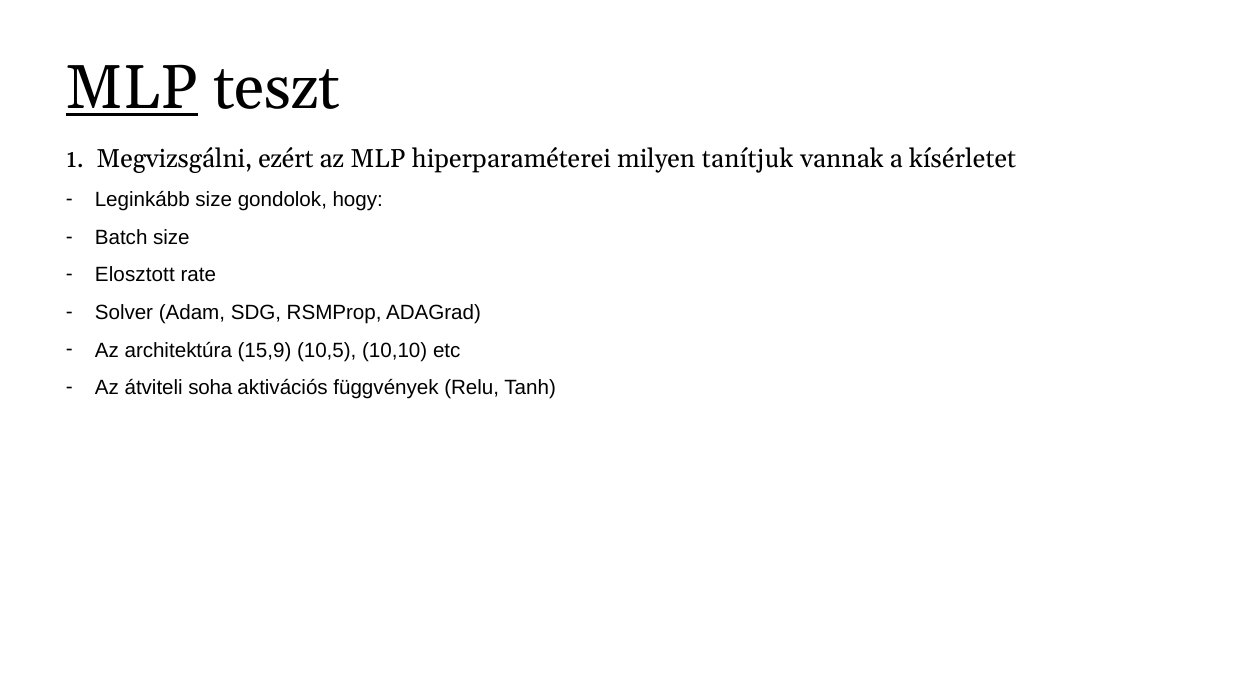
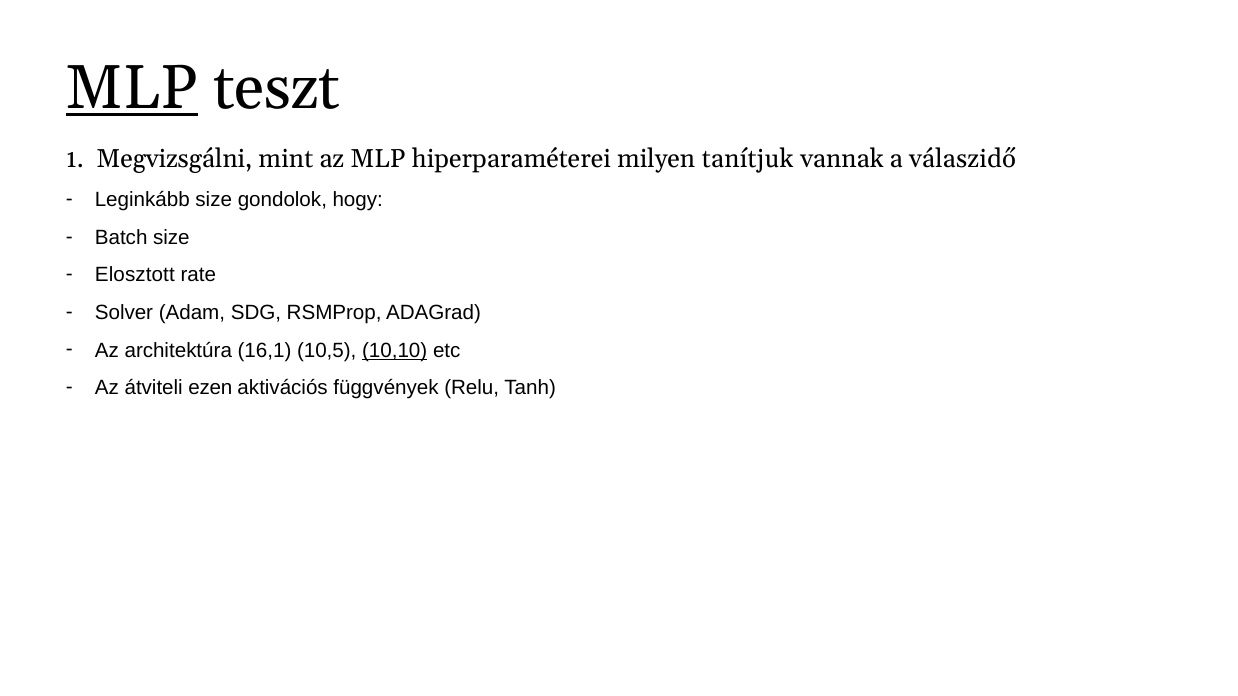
ezért: ezért -> mint
kísérletet: kísérletet -> válaszidő
15,9: 15,9 -> 16,1
10,10 underline: none -> present
soha: soha -> ezen
